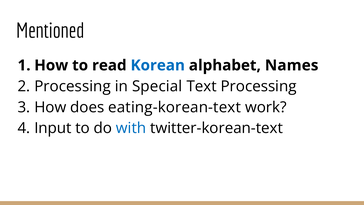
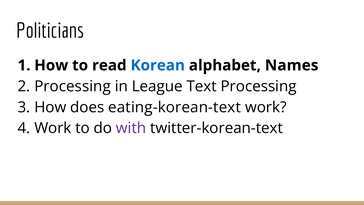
Mentioned: Mentioned -> Politicians
Special: Special -> League
Input at (53, 128): Input -> Work
with colour: blue -> purple
